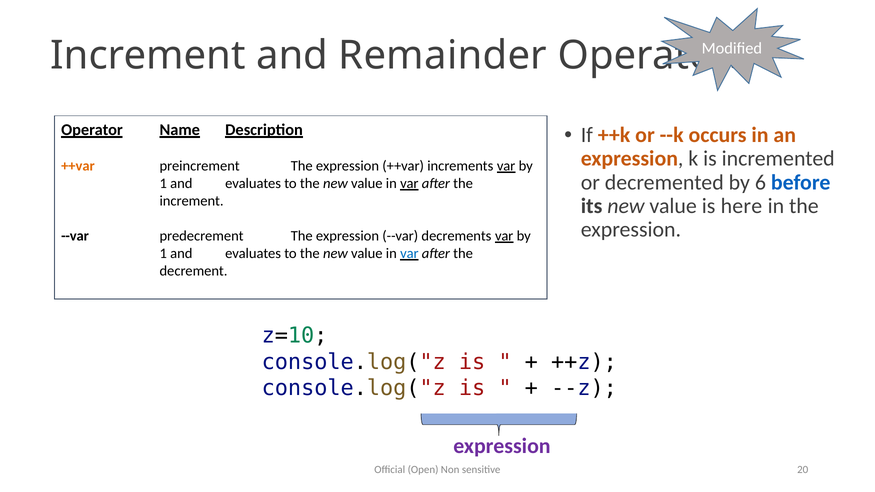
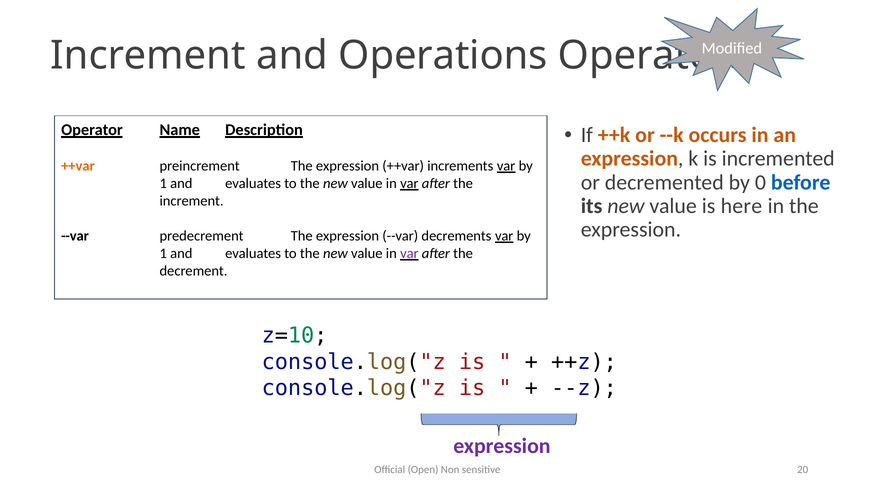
Remainder: Remainder -> Operations
6: 6 -> 0
var at (409, 253) colour: blue -> purple
